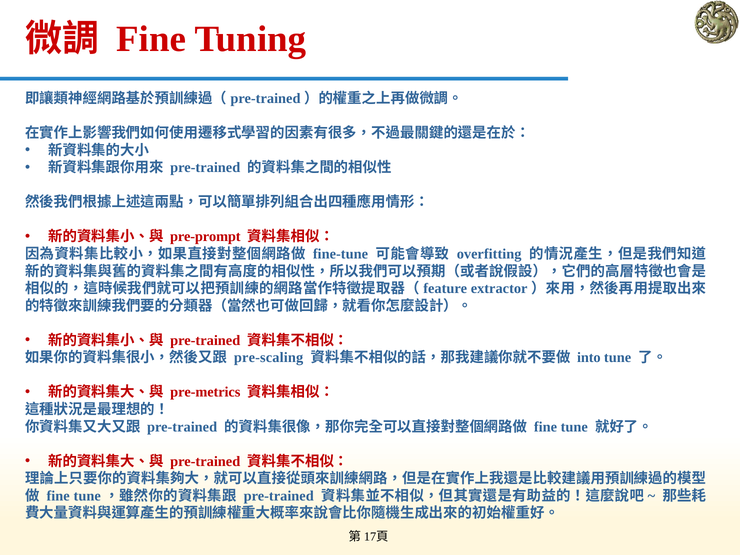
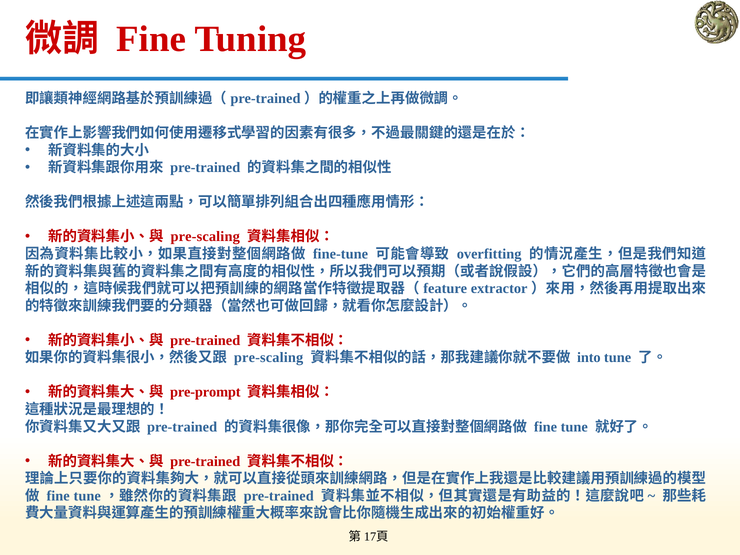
pre-prompt at (205, 237): pre-prompt -> pre-scaling
pre-metrics: pre-metrics -> pre-prompt
